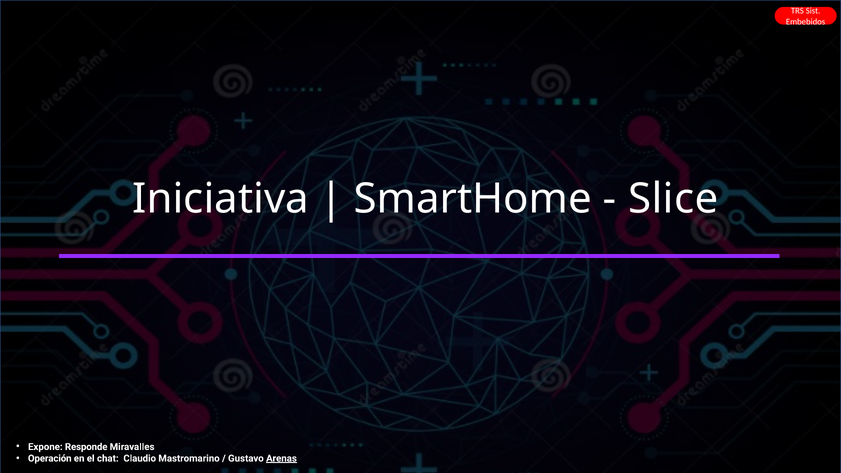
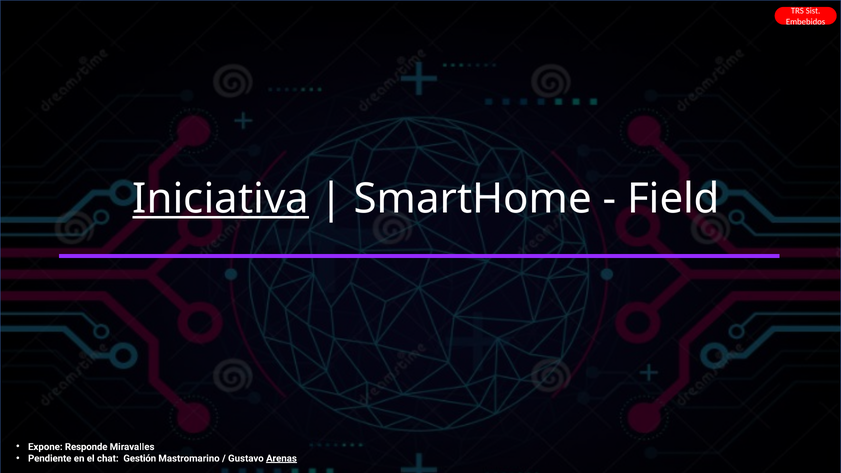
Iniciativa underline: none -> present
Slice: Slice -> Field
Operación: Operación -> Pendiente
Claudio: Claudio -> Gestión
